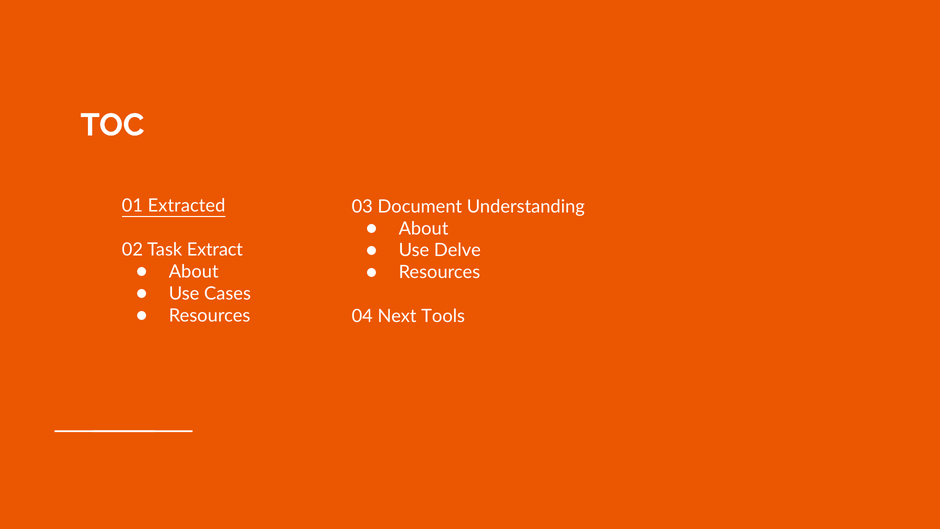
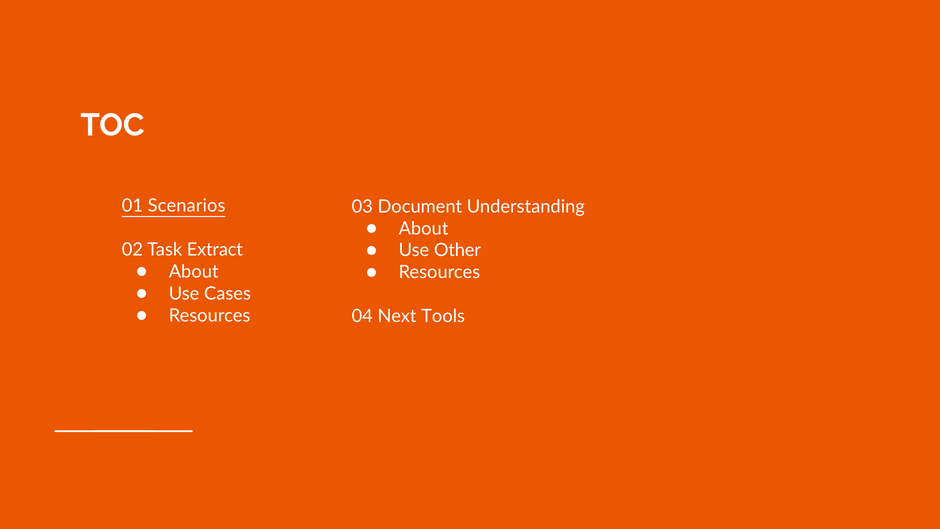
Extracted: Extracted -> Scenarios
Delve: Delve -> Other
